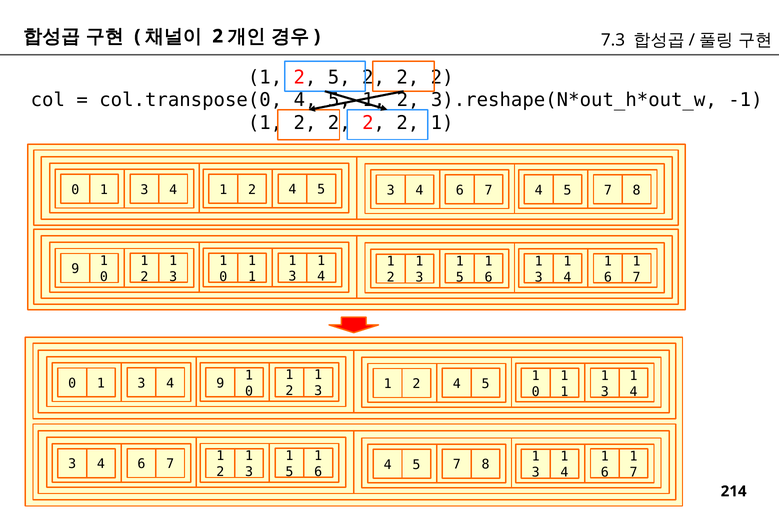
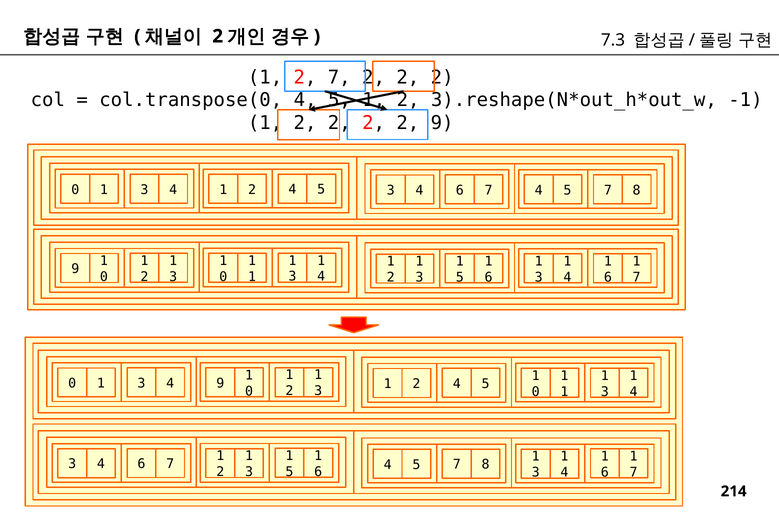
2 5: 5 -> 7
2 2 1: 1 -> 9
